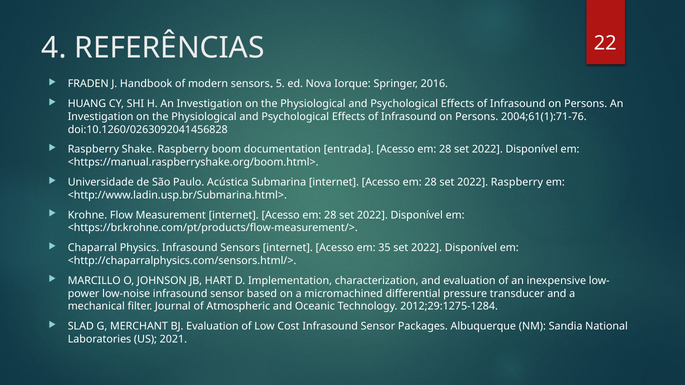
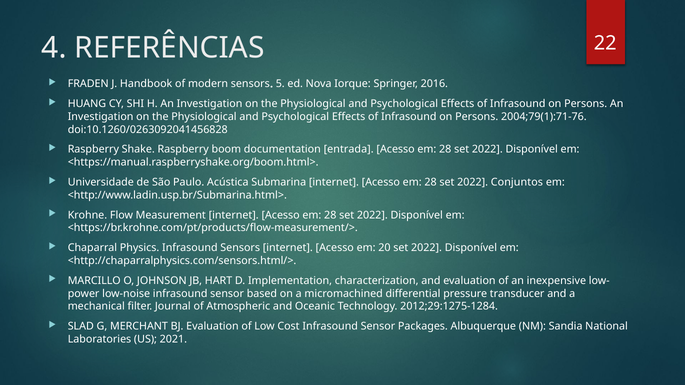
2004;61(1):71-76: 2004;61(1):71-76 -> 2004;79(1):71-76
2022 Raspberry: Raspberry -> Conjuntos
35: 35 -> 20
